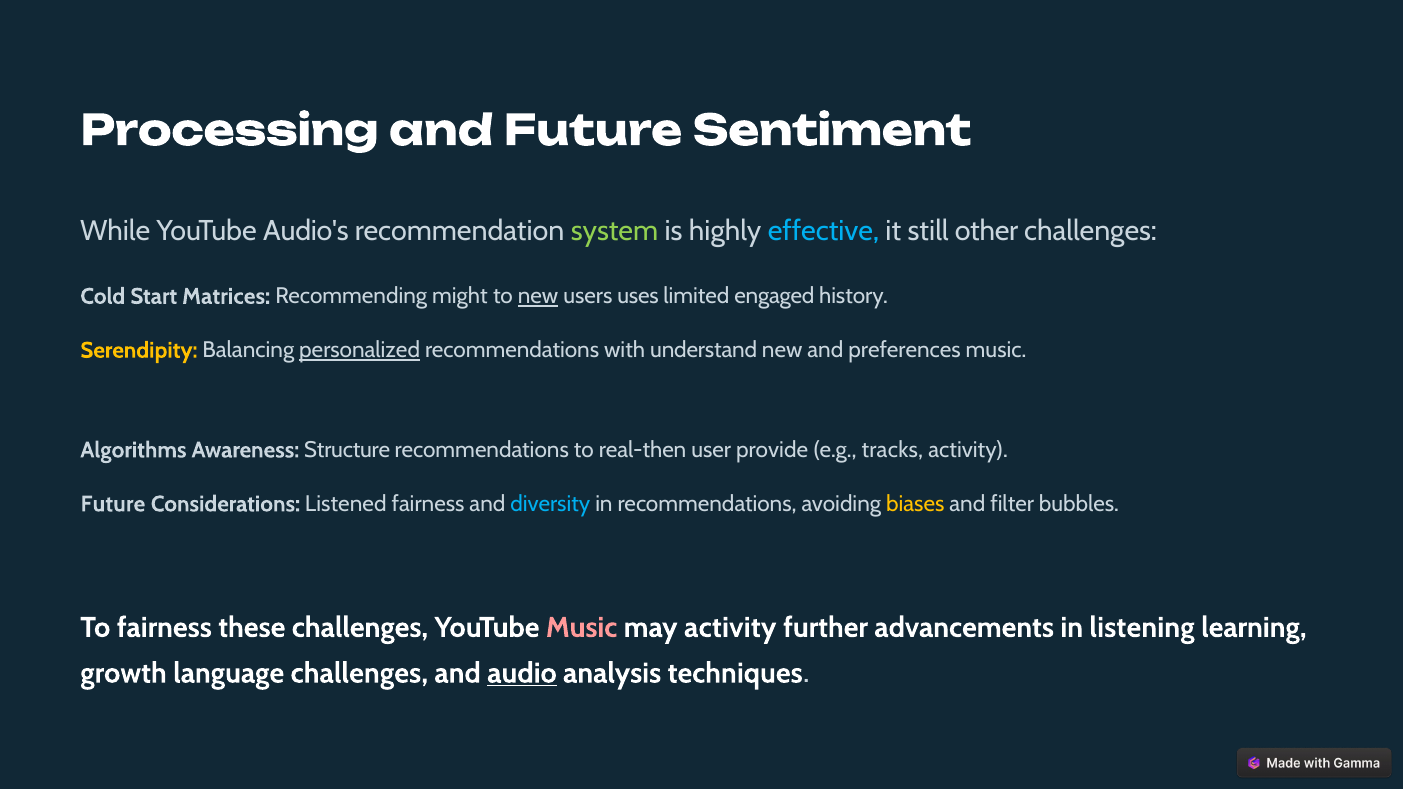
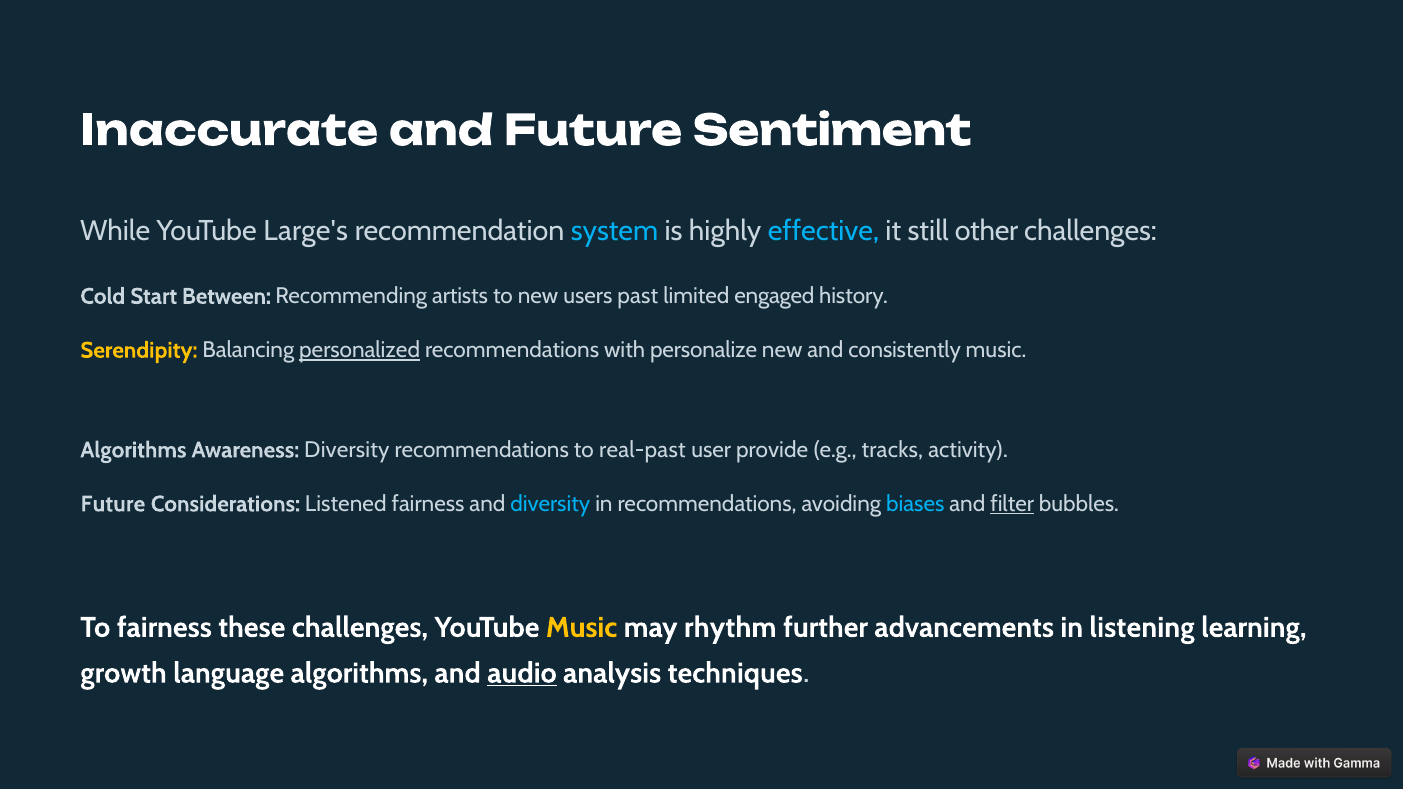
Processing: Processing -> Inaccurate
Audio's: Audio's -> Large's
system colour: light green -> light blue
Matrices: Matrices -> Between
might: might -> artists
new at (538, 296) underline: present -> none
uses: uses -> past
understand: understand -> personalize
preferences: preferences -> consistently
Awareness Structure: Structure -> Diversity
real-then: real-then -> real-past
biases colour: yellow -> light blue
filter underline: none -> present
Music at (582, 628) colour: pink -> yellow
may activity: activity -> rhythm
language challenges: challenges -> algorithms
